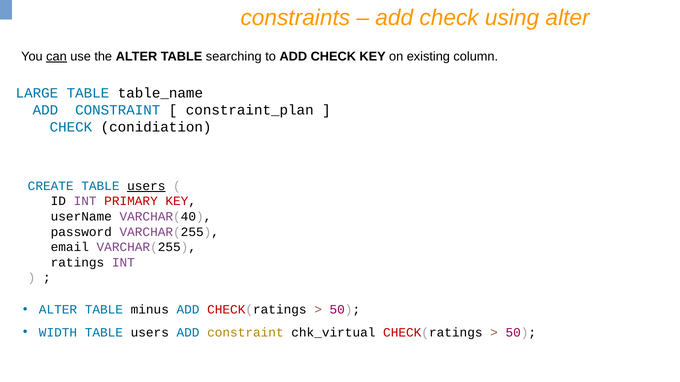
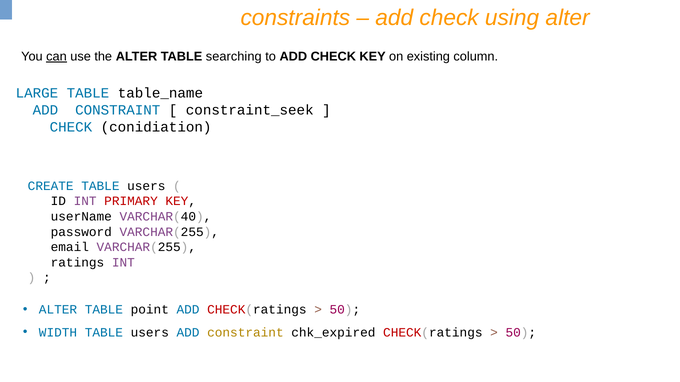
constraint_plan: constraint_plan -> constraint_seek
users at (146, 186) underline: present -> none
minus: minus -> point
chk_virtual: chk_virtual -> chk_expired
